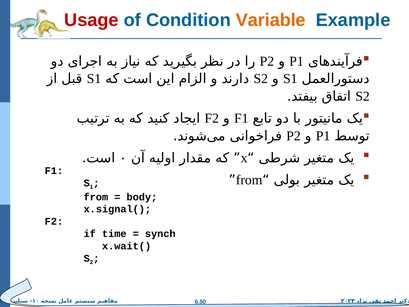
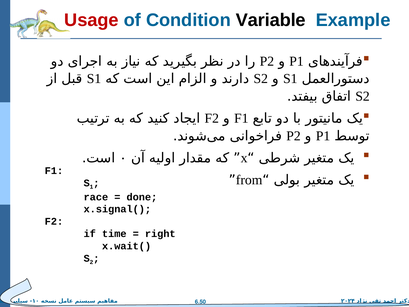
Variable colour: orange -> black
from at (96, 197): from -> race
body: body -> done
synch: synch -> right
